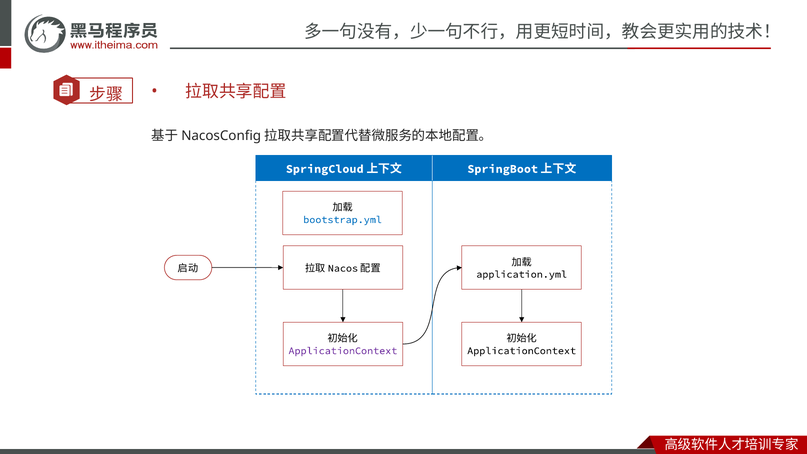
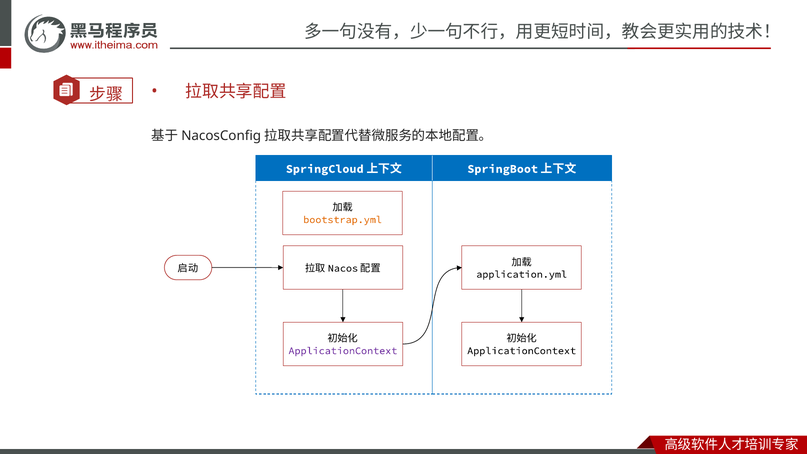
bootstrap.yml colour: blue -> orange
